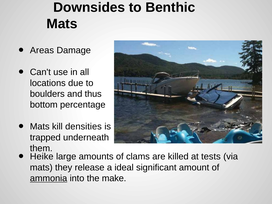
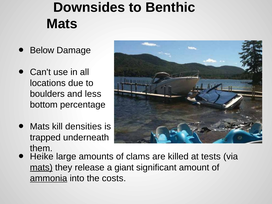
Areas: Areas -> Below
thus: thus -> less
mats at (41, 167) underline: none -> present
ideal: ideal -> giant
make: make -> costs
